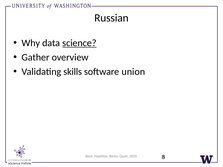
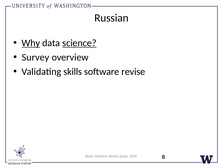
Why underline: none -> present
Gather: Gather -> Survey
union: union -> revise
